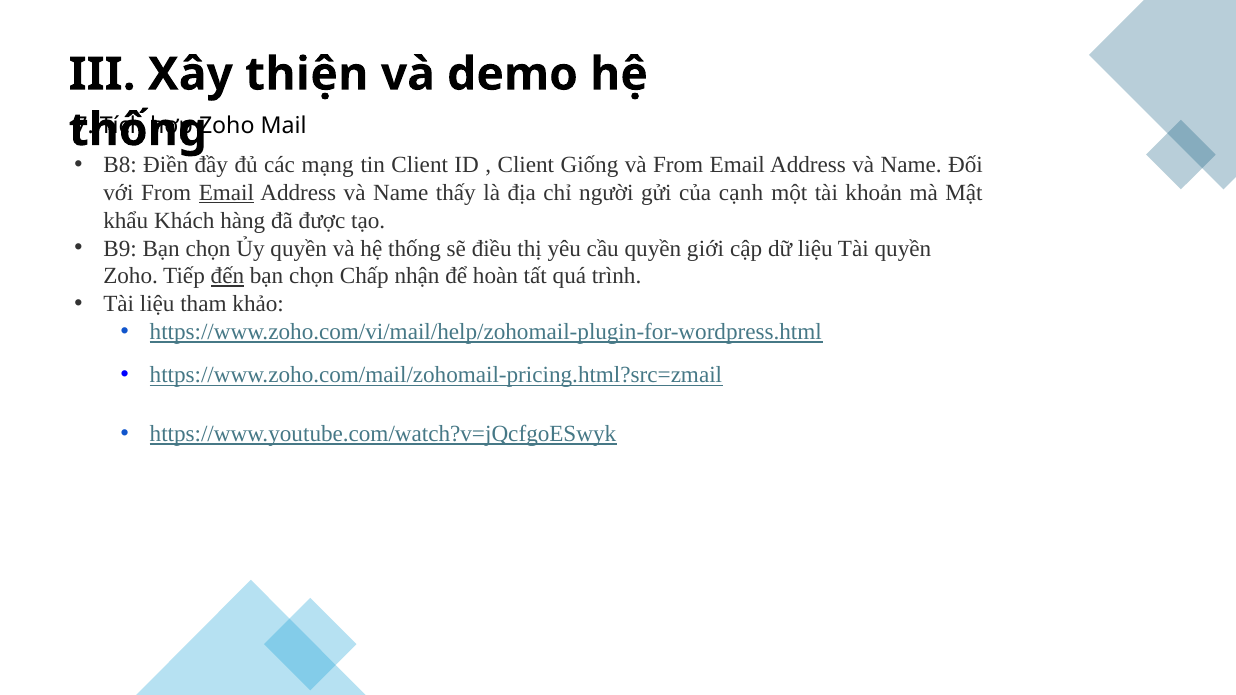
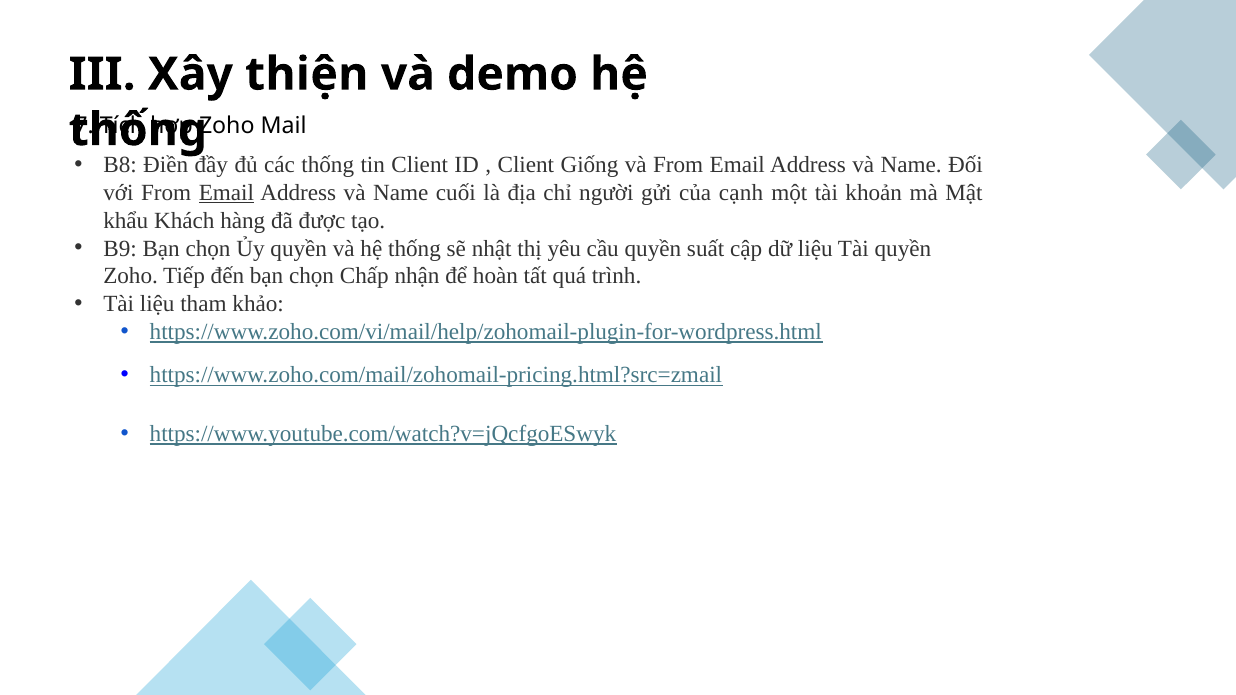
các mạng: mạng -> thống
thấy: thấy -> cuối
điều: điều -> nhật
giới: giới -> suất
đến underline: present -> none
